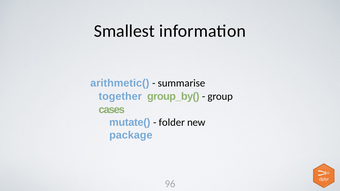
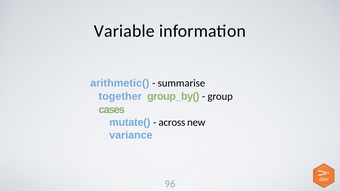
Smallest: Smallest -> Variable
folder: folder -> across
package: package -> variance
